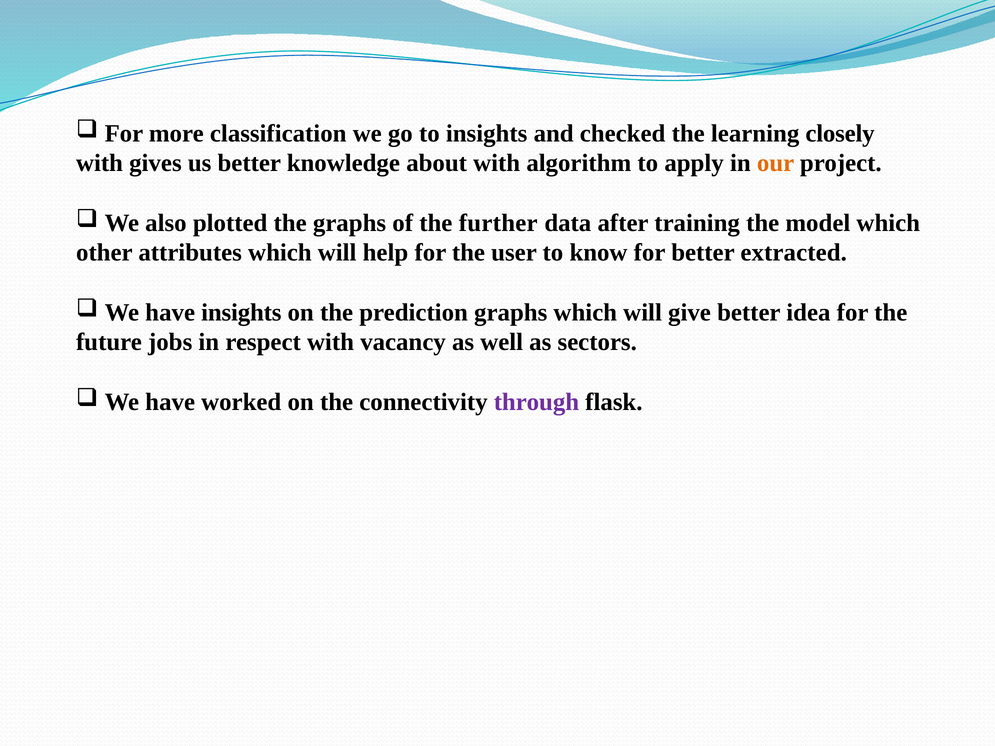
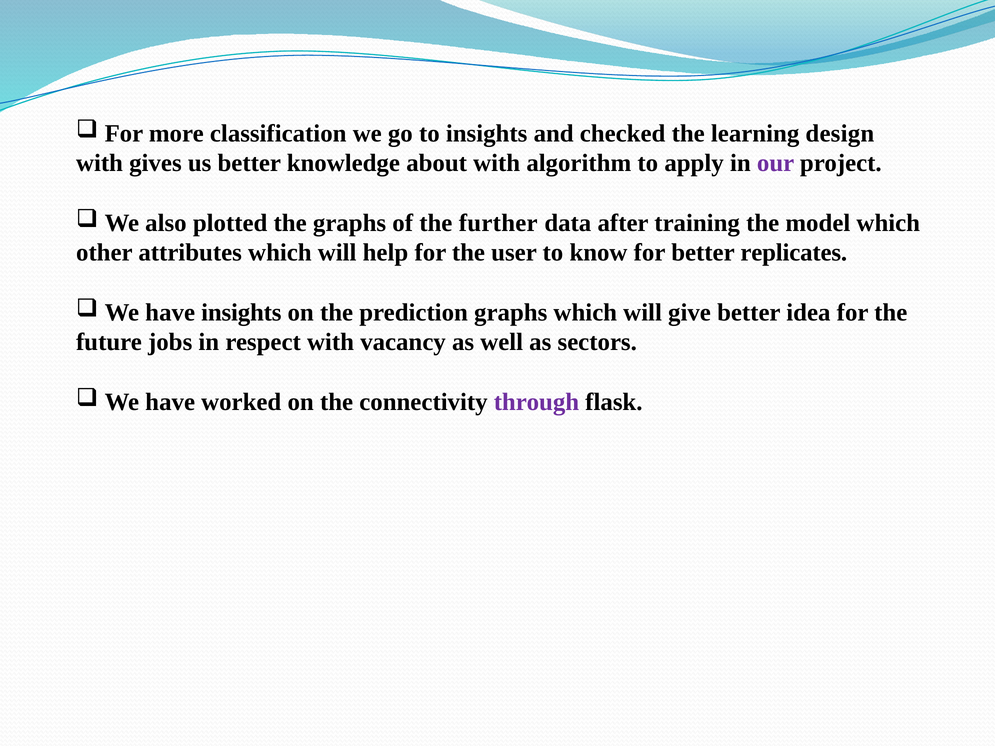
closely: closely -> design
our colour: orange -> purple
extracted: extracted -> replicates
